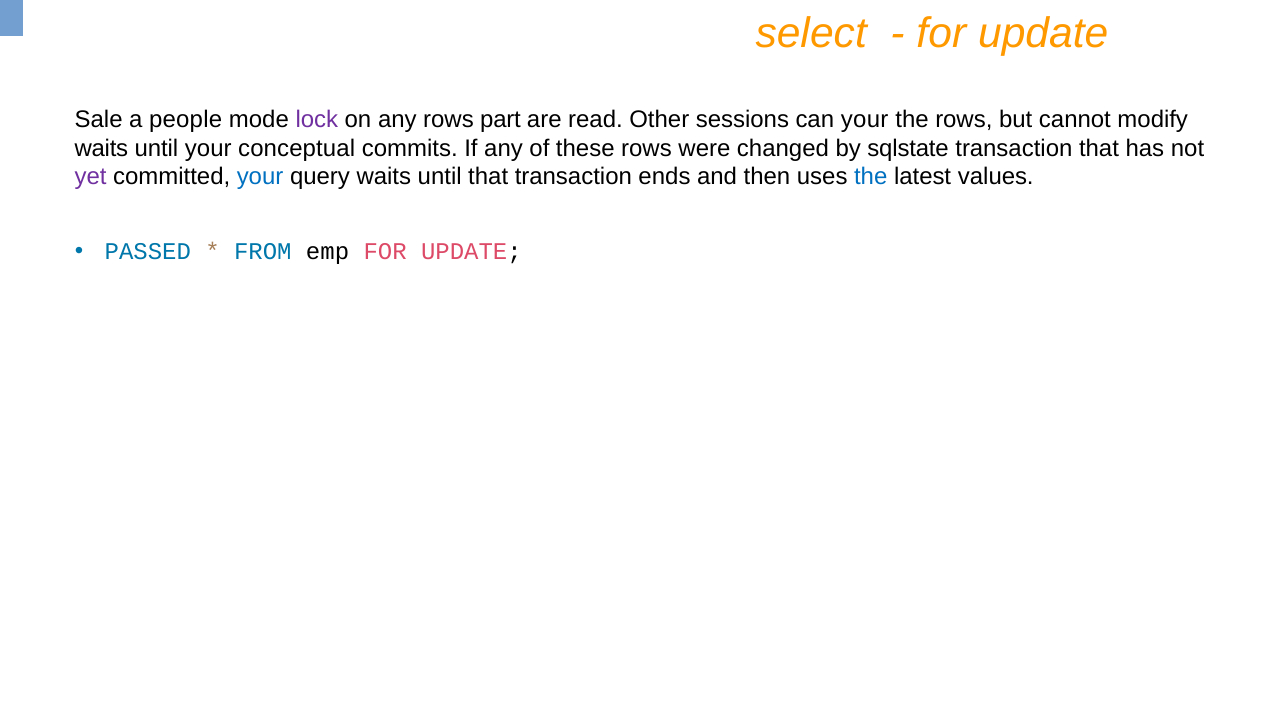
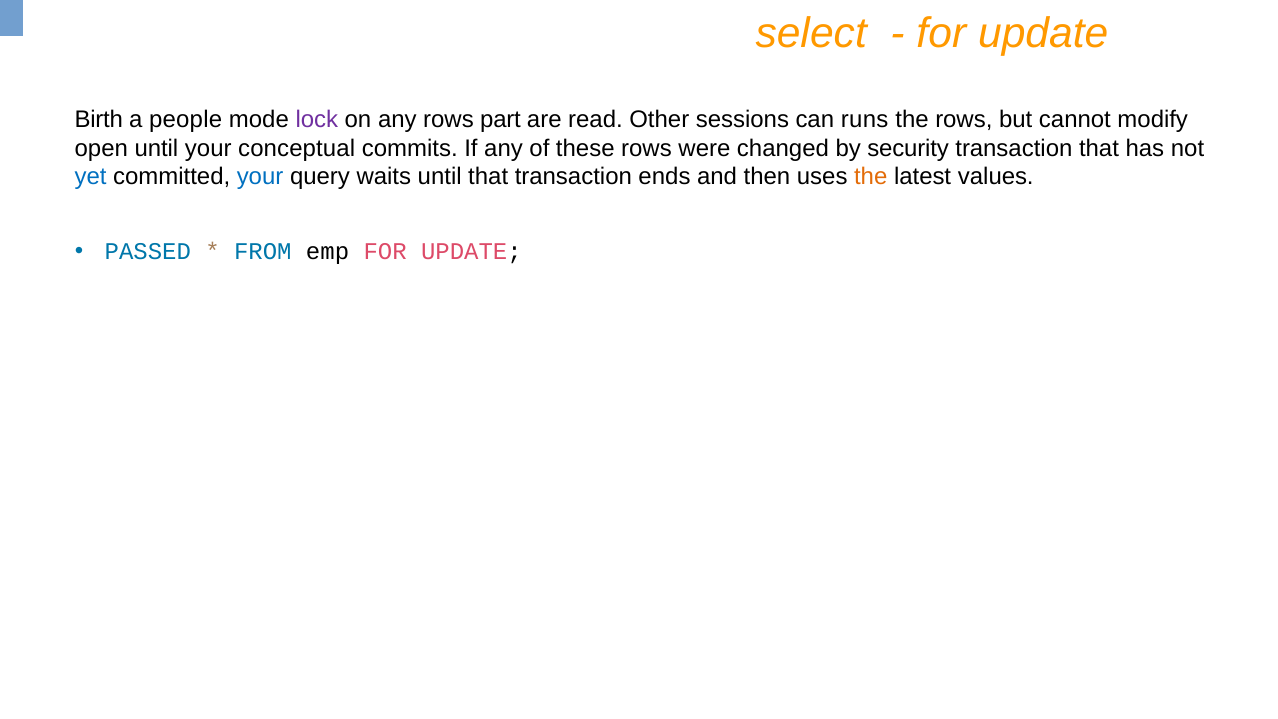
Sale: Sale -> Birth
can your: your -> runs
waits at (101, 148): waits -> open
sqlstate: sqlstate -> security
yet colour: purple -> blue
the at (871, 177) colour: blue -> orange
